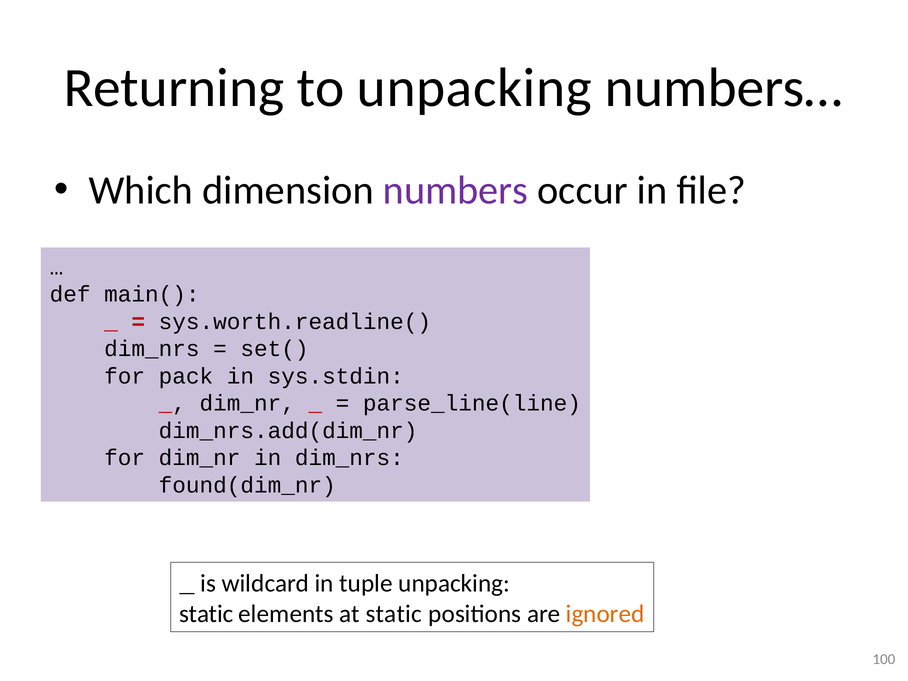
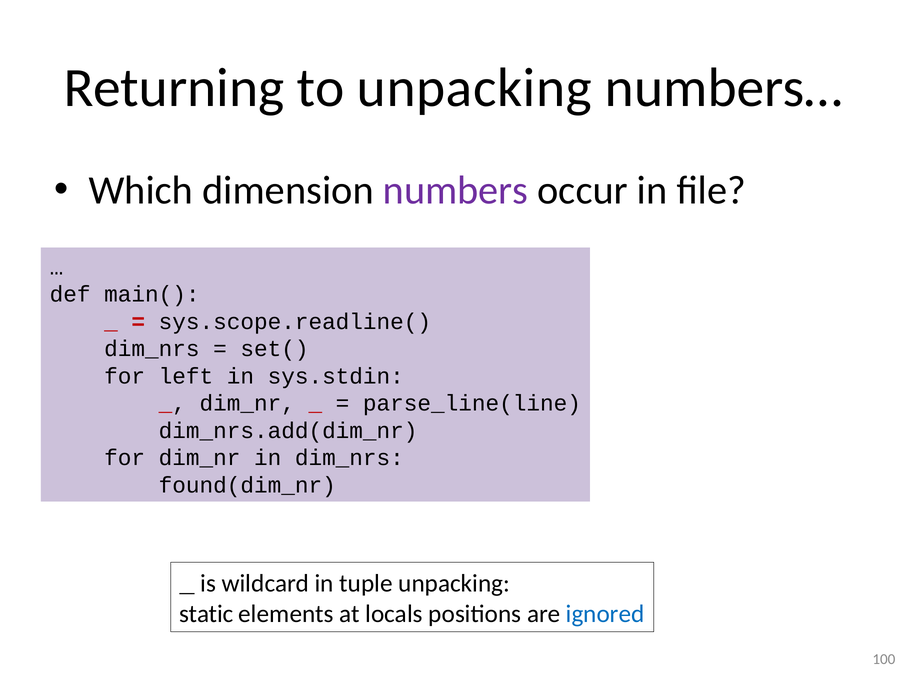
sys.worth.readline(: sys.worth.readline( -> sys.scope.readline(
pack: pack -> left
at static: static -> locals
ignored colour: orange -> blue
